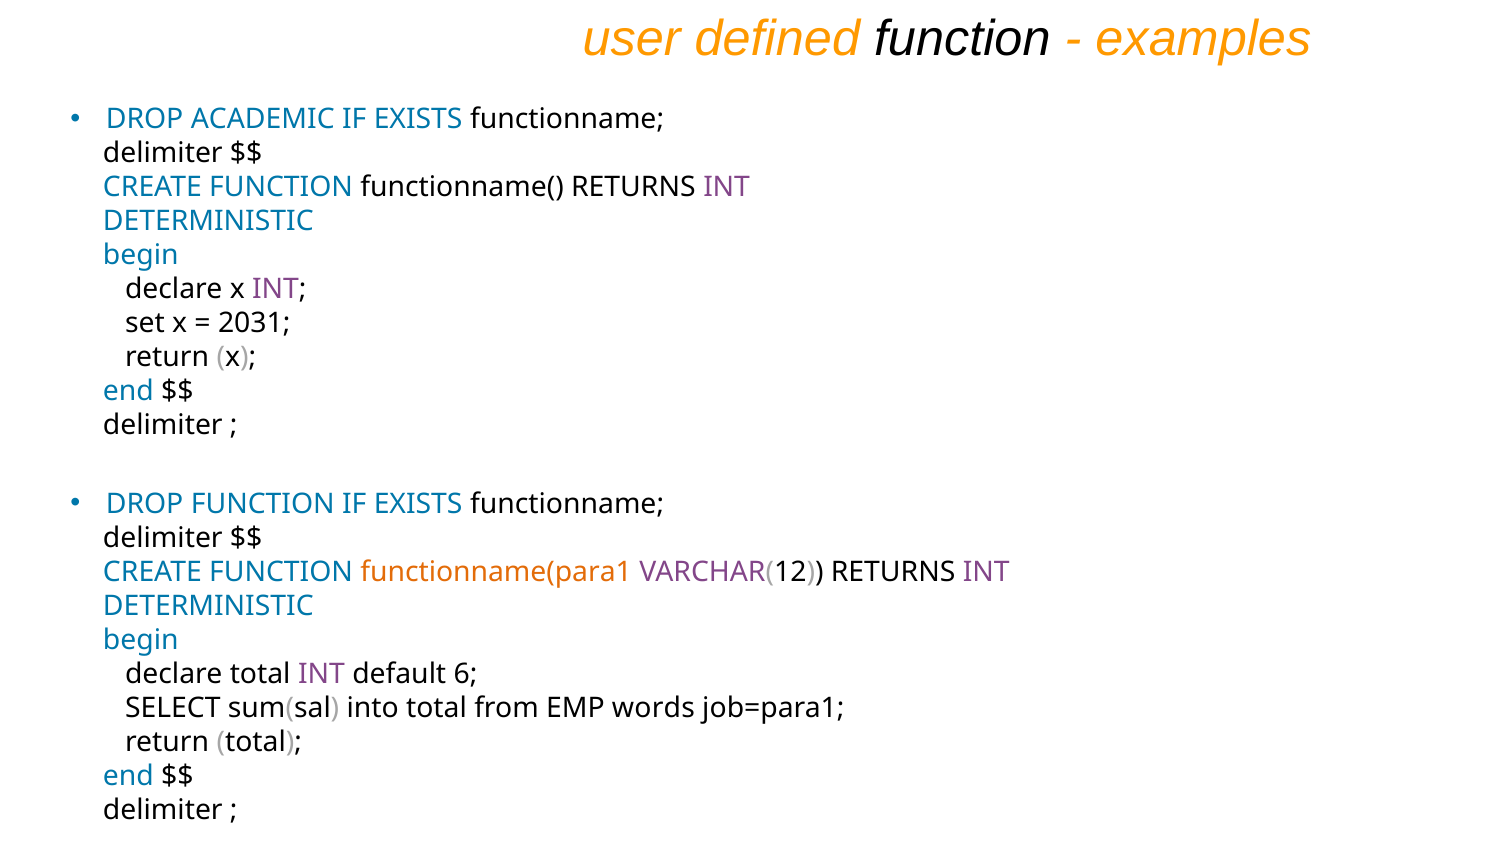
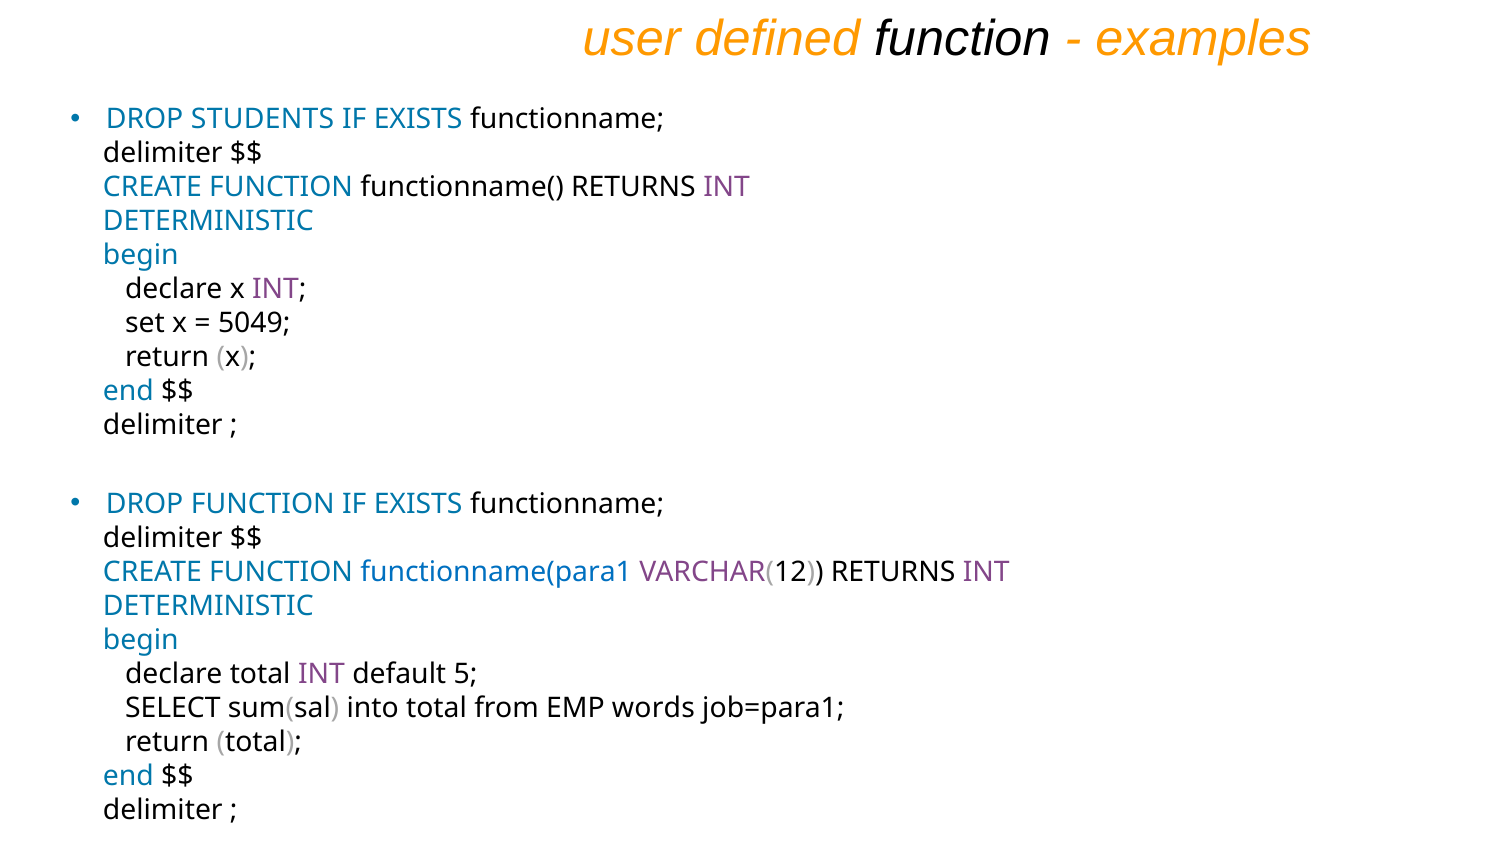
ACADEMIC: ACADEMIC -> STUDENTS
2031: 2031 -> 5049
functionname(para1 colour: orange -> blue
6: 6 -> 5
